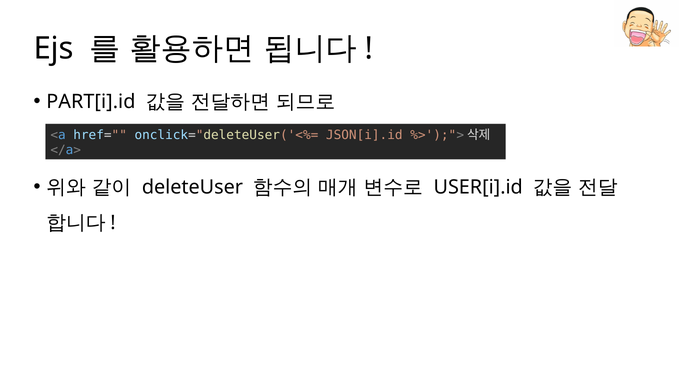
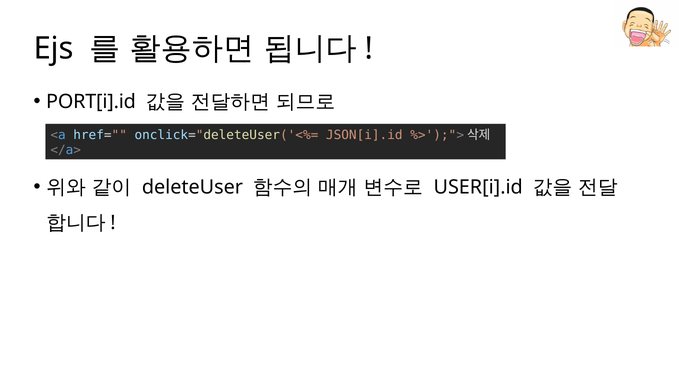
PART[i].id: PART[i].id -> PORT[i].id
